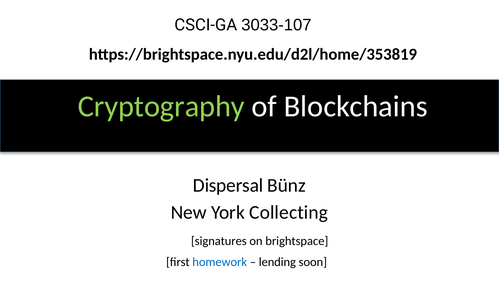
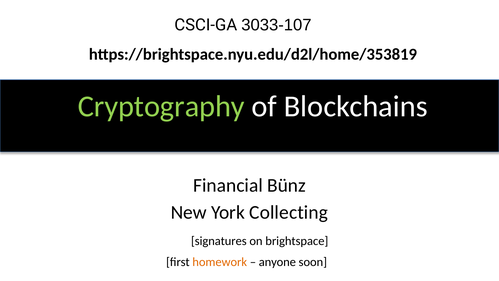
Dispersal: Dispersal -> Financial
homework colour: blue -> orange
lending: lending -> anyone
